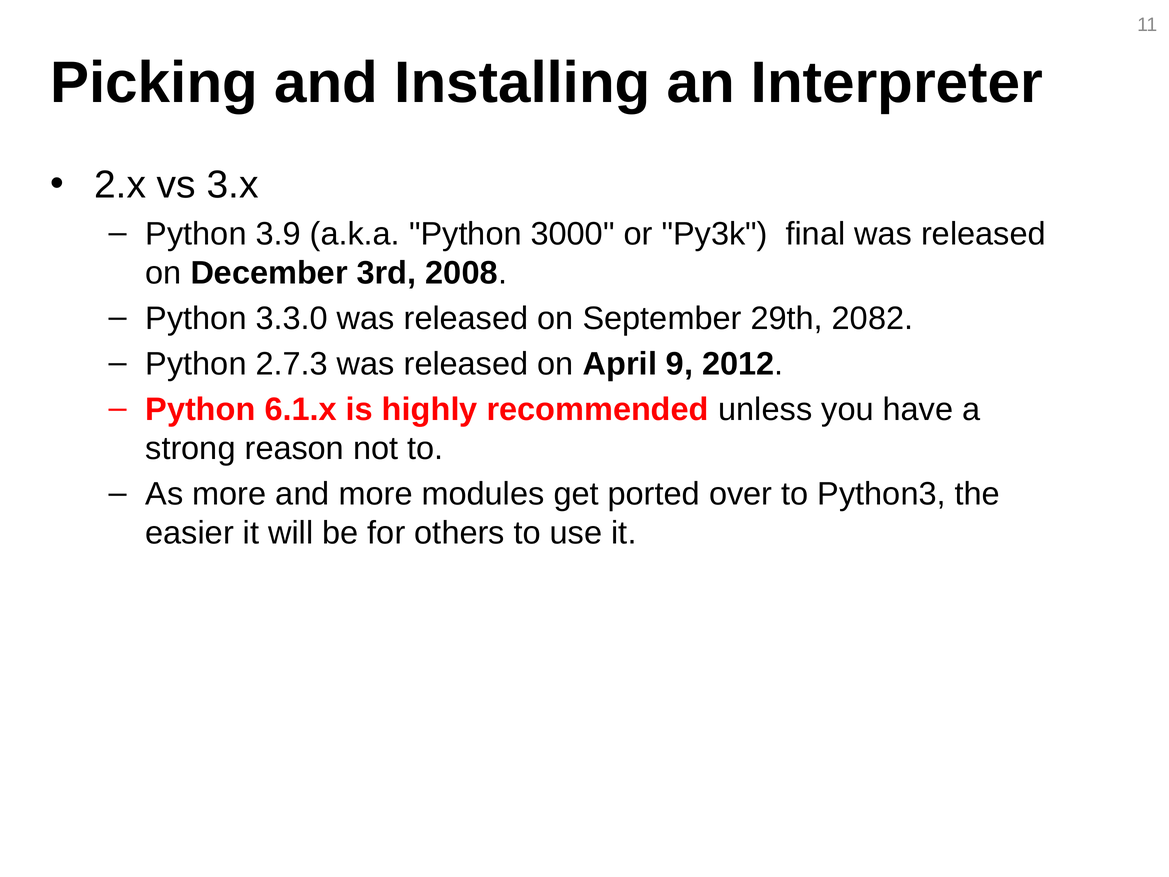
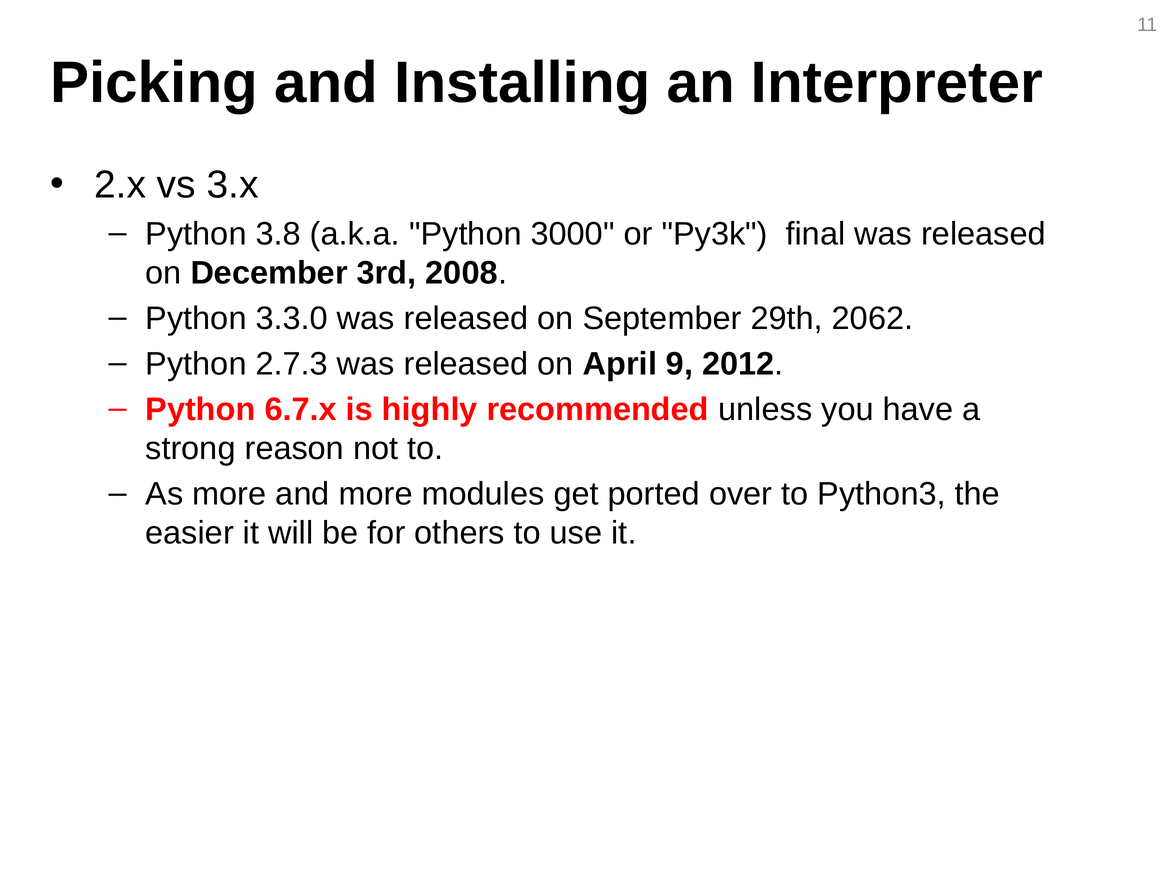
3.9: 3.9 -> 3.8
2082: 2082 -> 2062
6.1.x: 6.1.x -> 6.7.x
